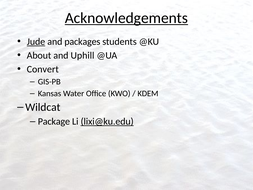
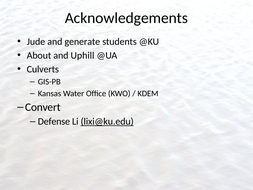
Acknowledgements underline: present -> none
Jude underline: present -> none
packages: packages -> generate
Convert: Convert -> Culverts
Wildcat: Wildcat -> Convert
Package: Package -> Defense
